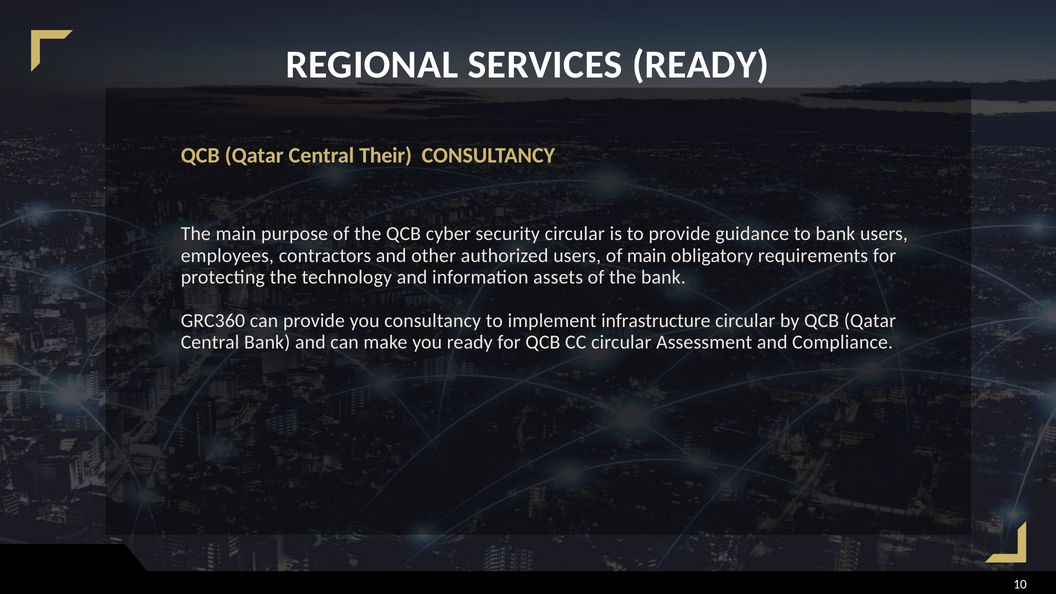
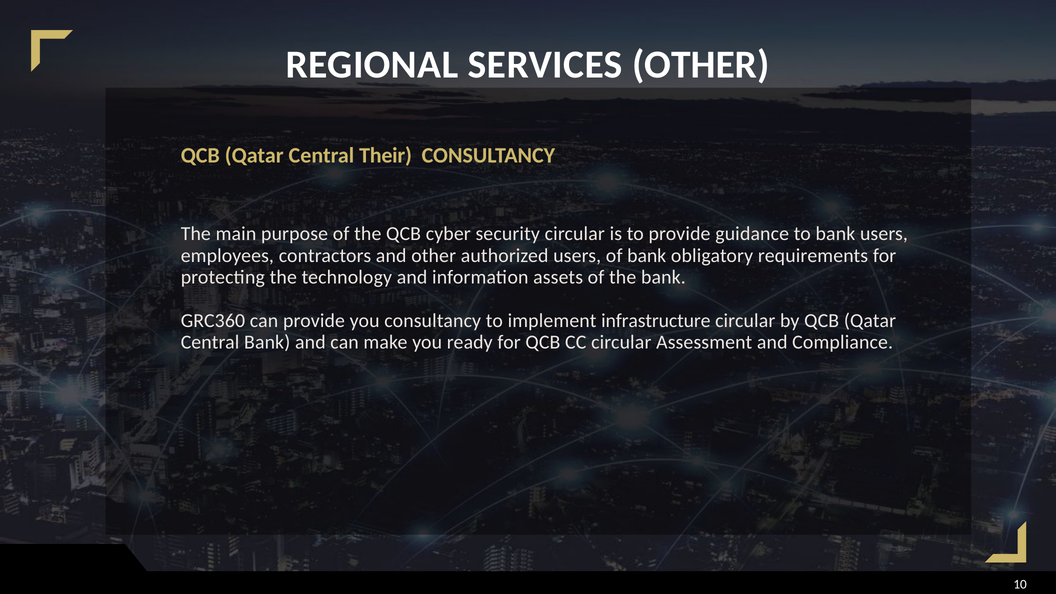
SERVICES READY: READY -> OTHER
of main: main -> bank
